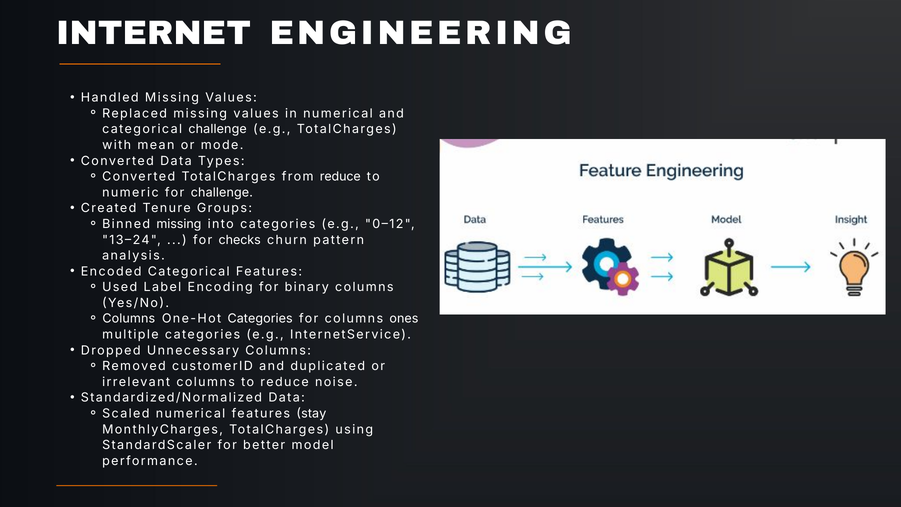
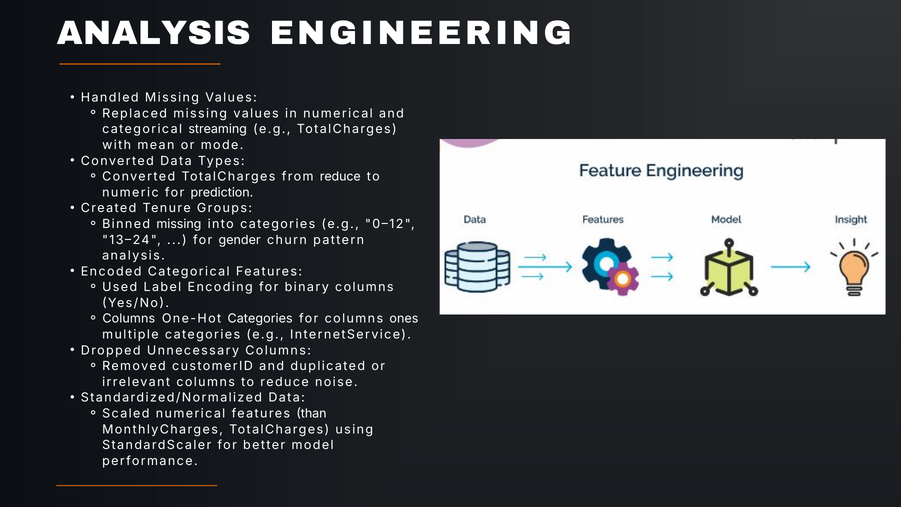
INTERNET at (154, 33): INTERNET -> ANALYSIS
categorical challenge: challenge -> streaming
for challenge: challenge -> prediction
checks: checks -> gender
stay: stay -> than
